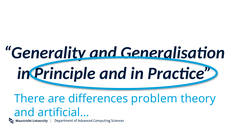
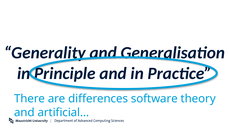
problem: problem -> software
